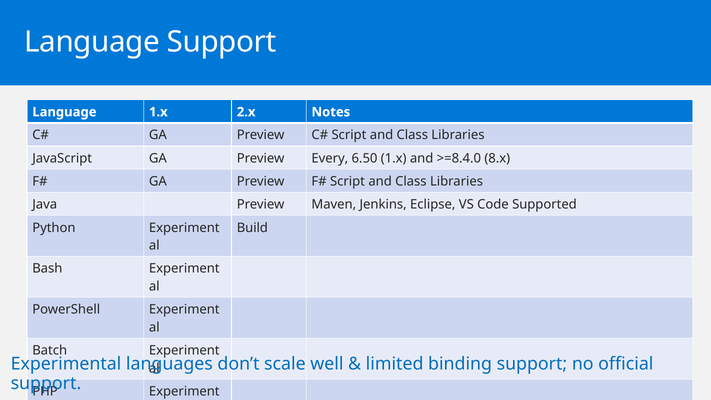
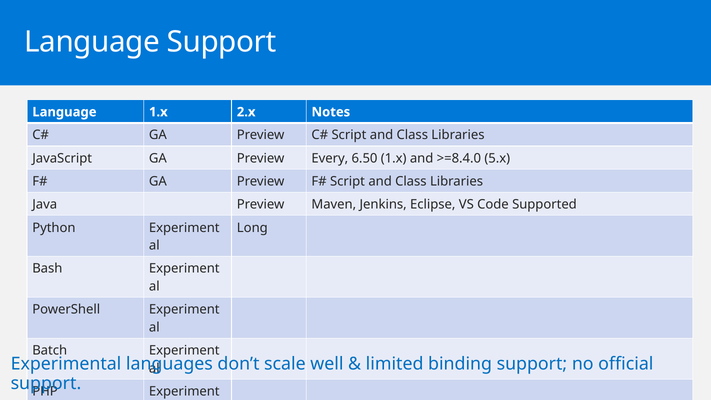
8.x: 8.x -> 5.x
Build: Build -> Long
